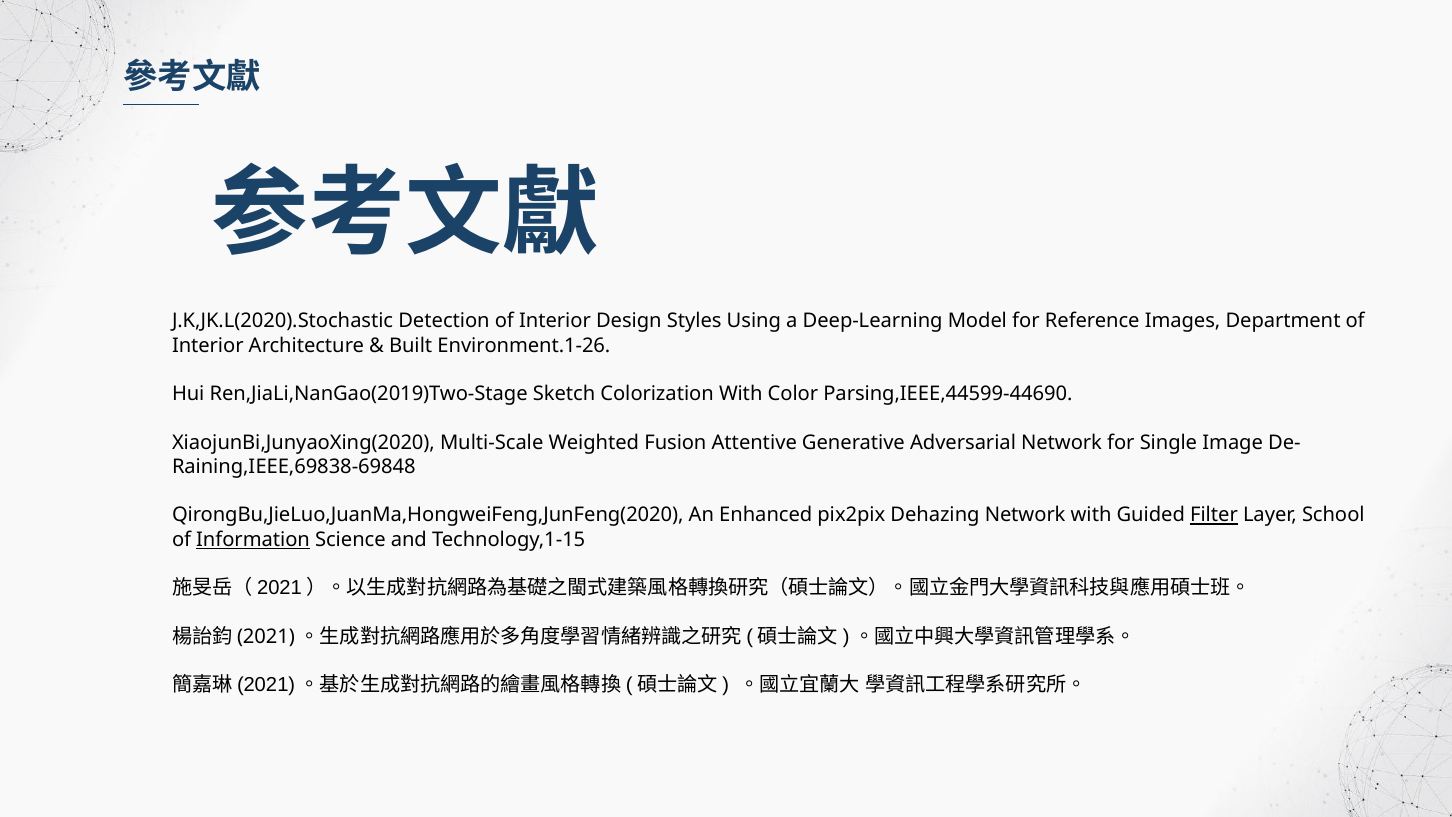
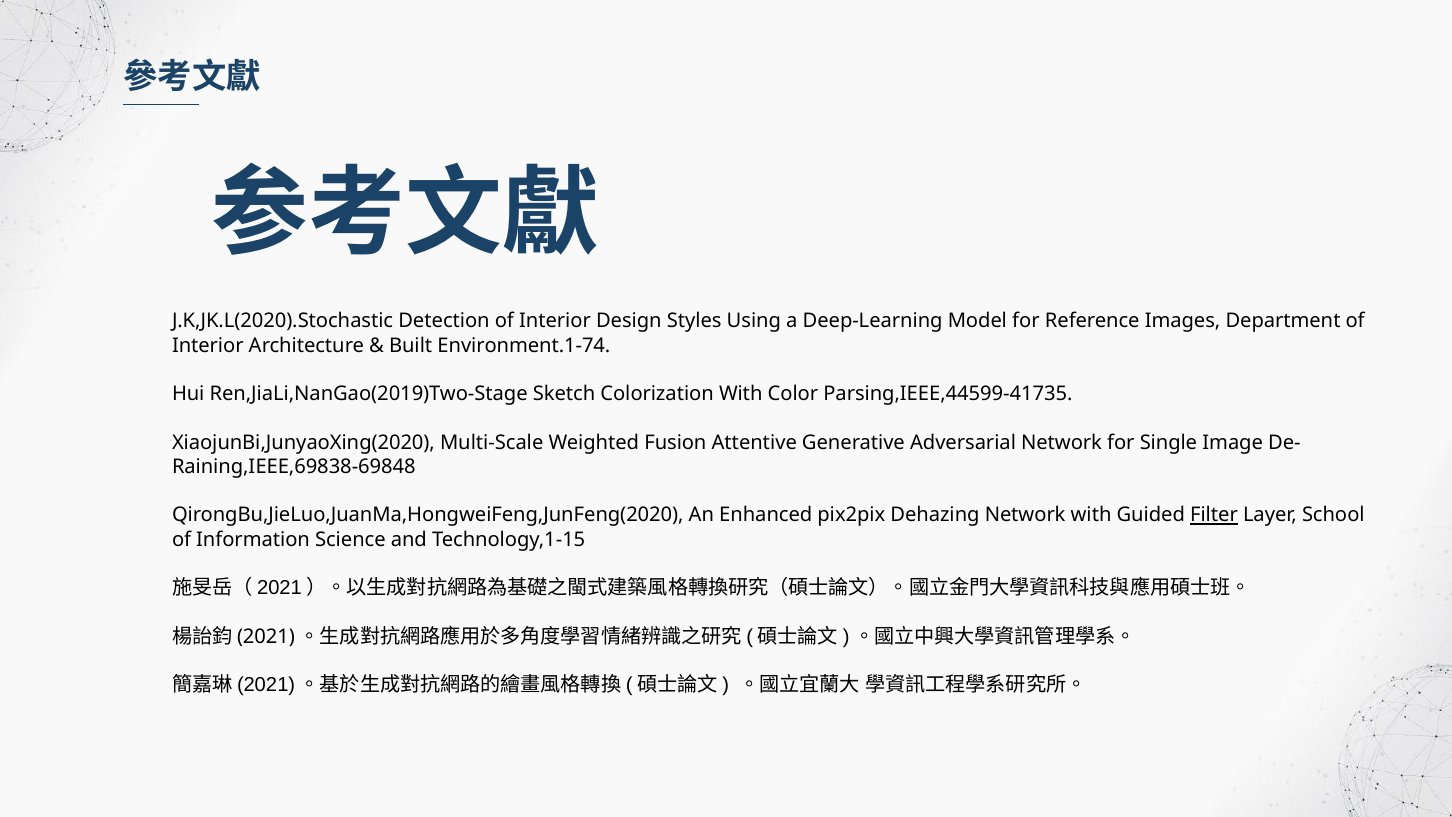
Environment.1-26: Environment.1-26 -> Environment.1-74
Parsing,IEEE,44599-44690: Parsing,IEEE,44599-44690 -> Parsing,IEEE,44599-41735
Information underline: present -> none
